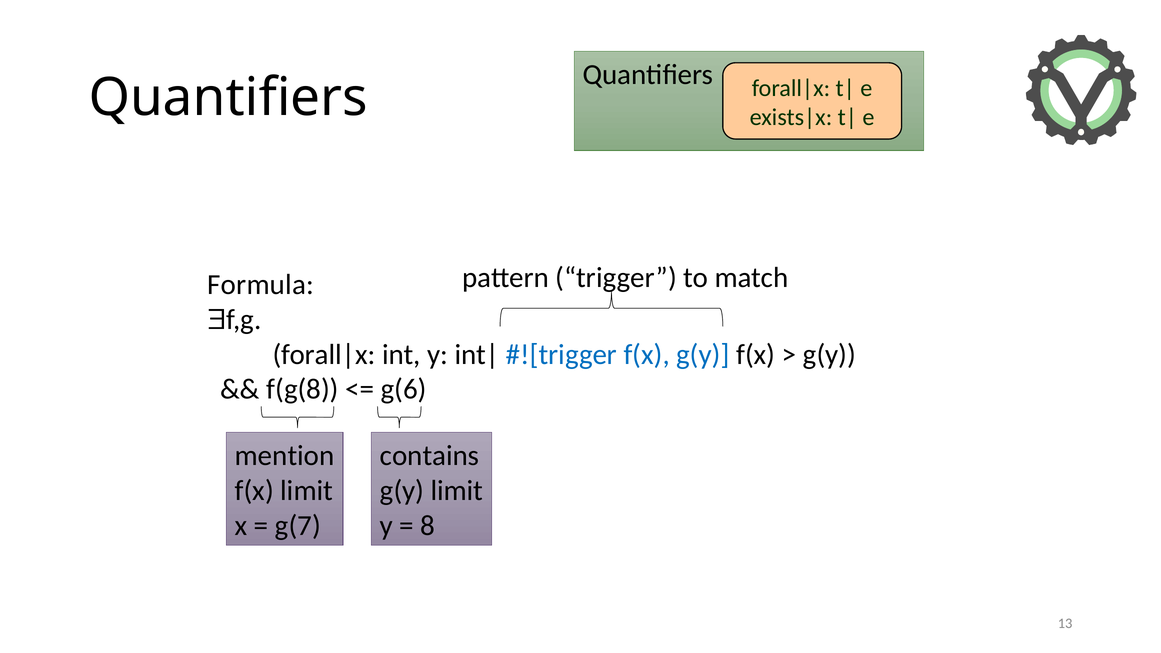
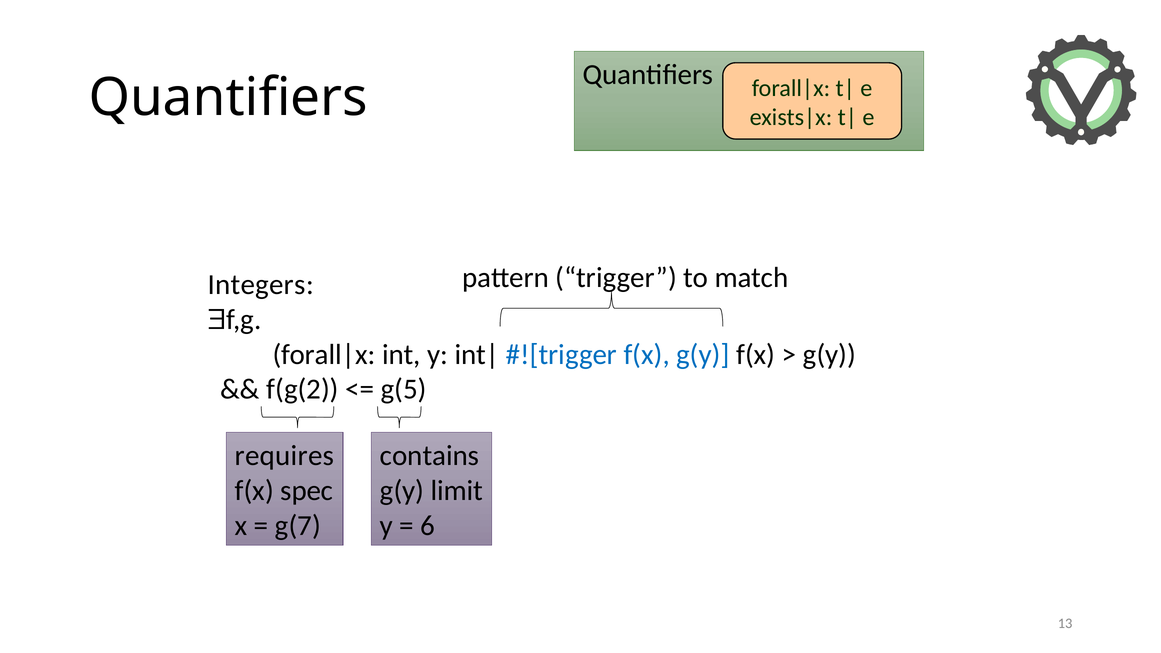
Formula: Formula -> Integers
f(g(8: f(g(8 -> f(g(2
g(6: g(6 -> g(5
mention: mention -> requires
f(x limit: limit -> spec
8: 8 -> 6
